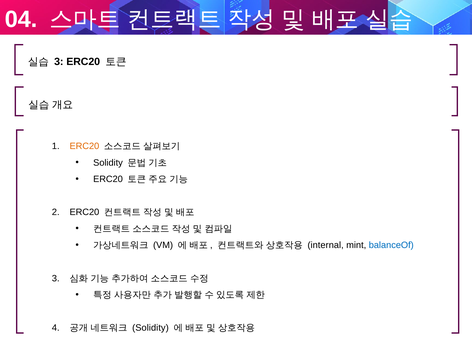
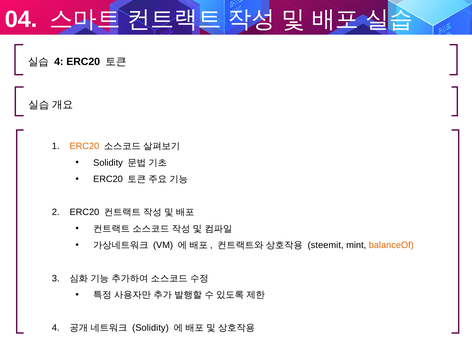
3 at (59, 62): 3 -> 4
internal: internal -> steemit
balanceOf colour: blue -> orange
